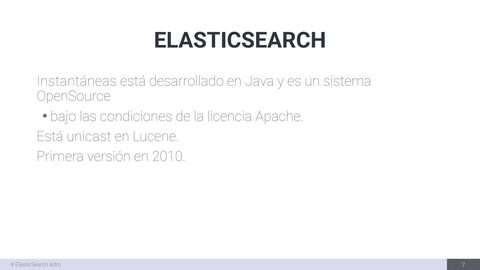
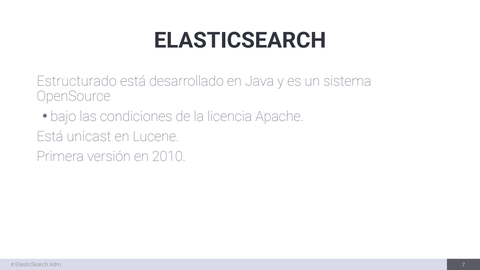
Instantáneas: Instantáneas -> Estructurado
